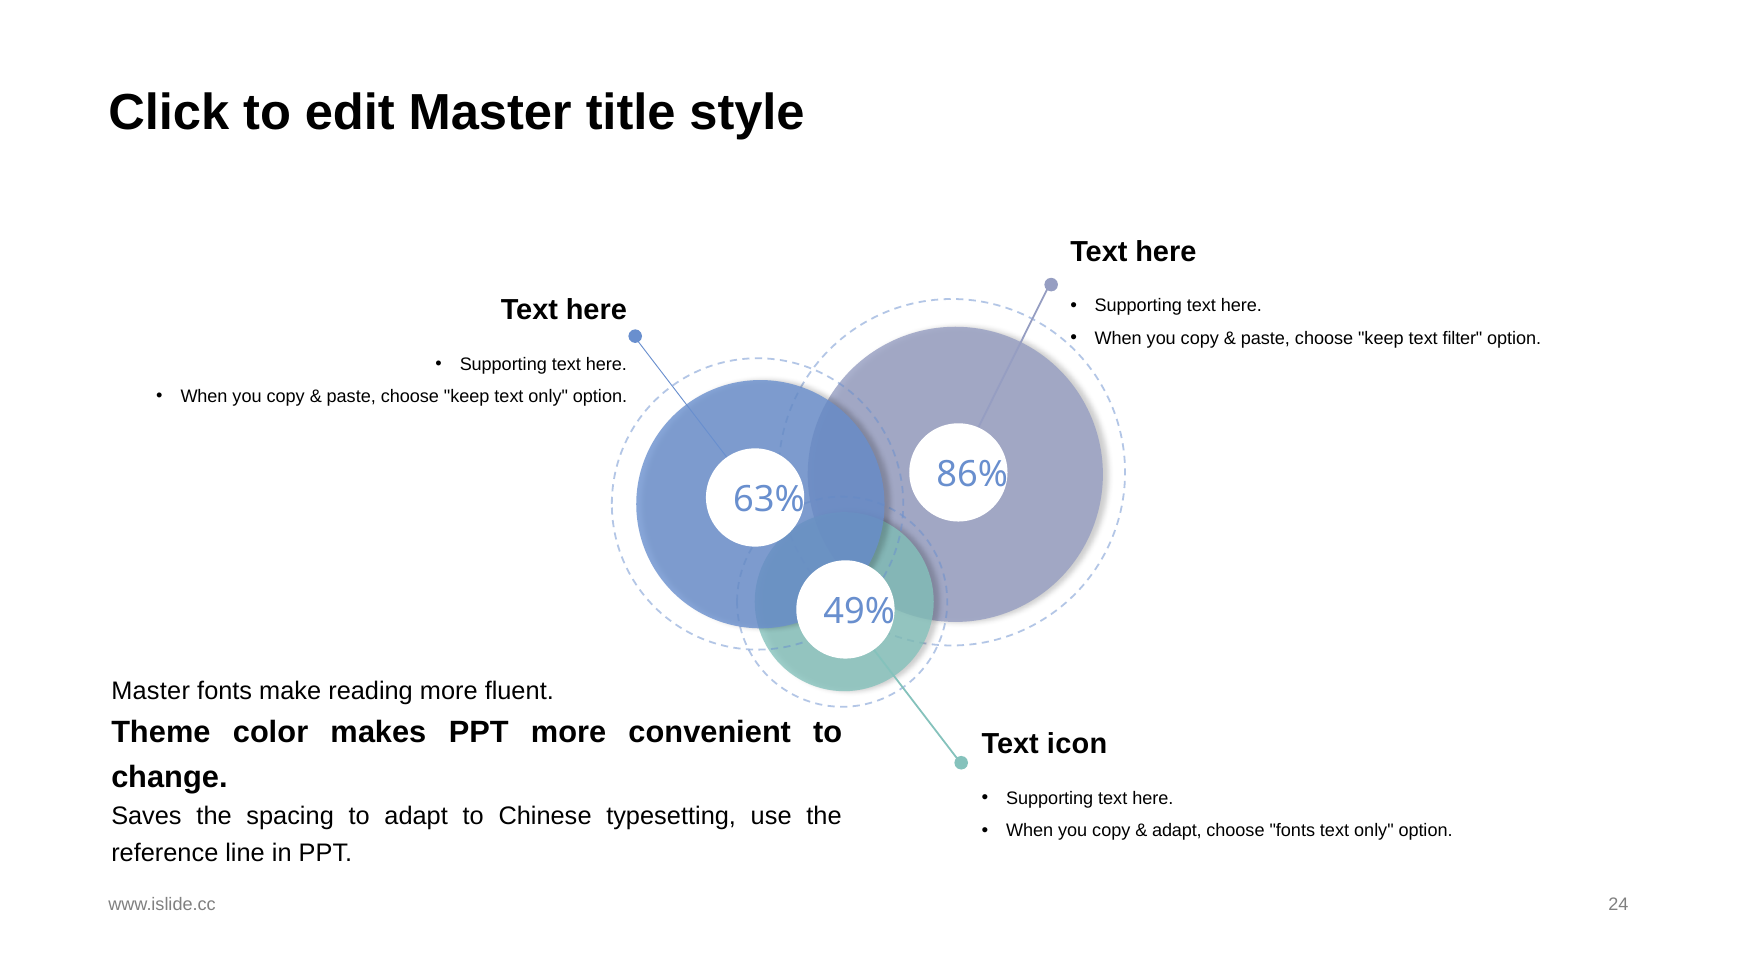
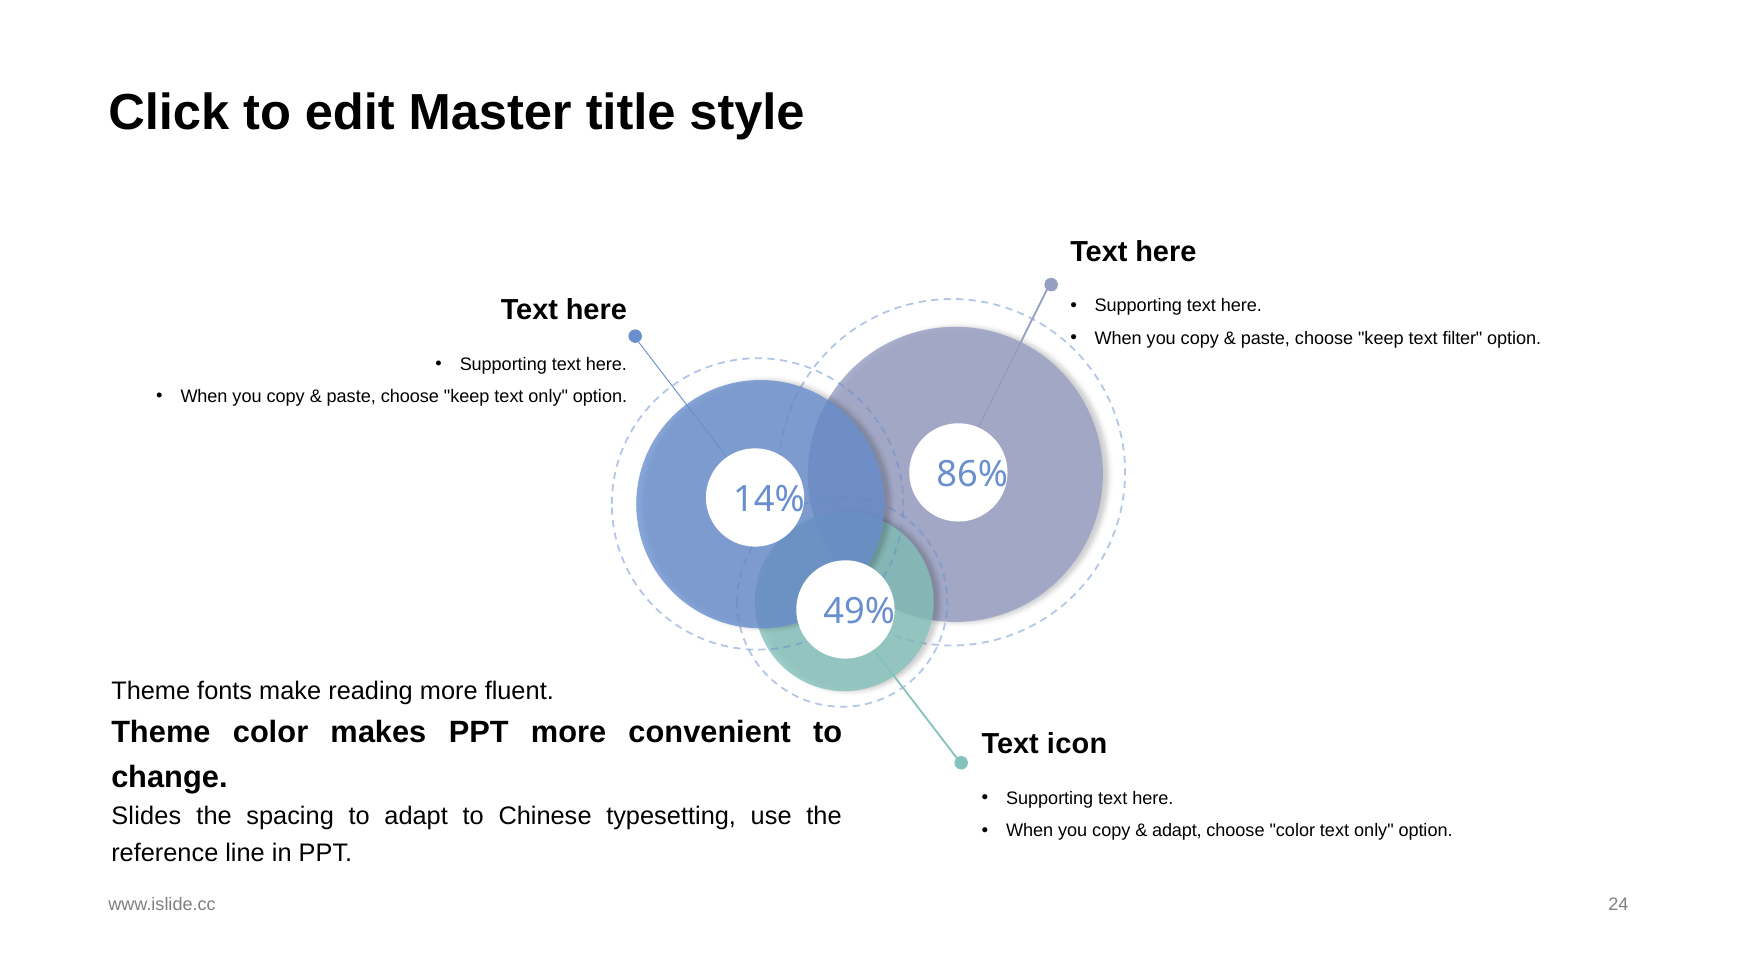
63%: 63% -> 14%
Master at (151, 691): Master -> Theme
Saves: Saves -> Slides
choose fonts: fonts -> color
